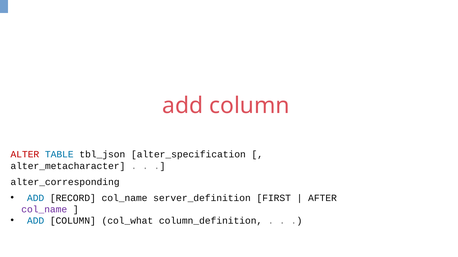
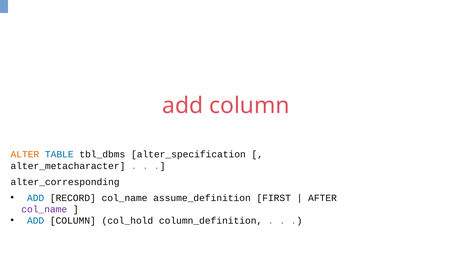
ALTER colour: red -> orange
tbl_json: tbl_json -> tbl_dbms
server_definition: server_definition -> assume_definition
col_what: col_what -> col_hold
